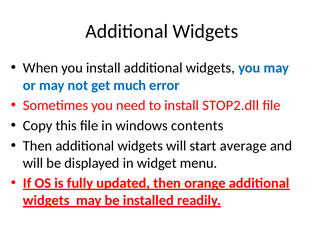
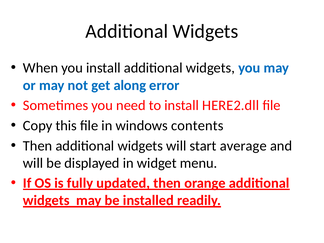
much: much -> along
STOP2.dll: STOP2.dll -> HERE2.dll
